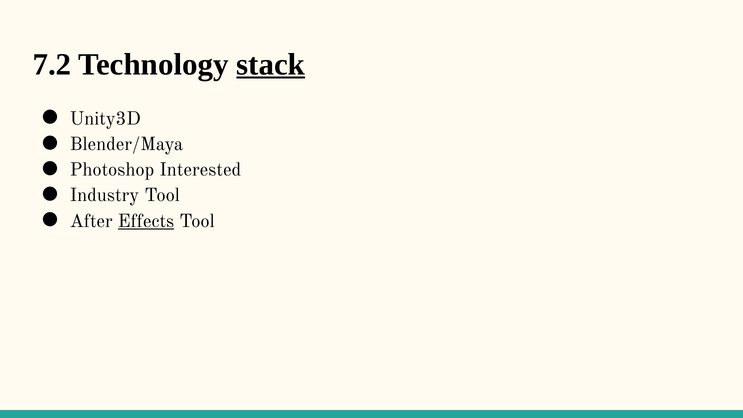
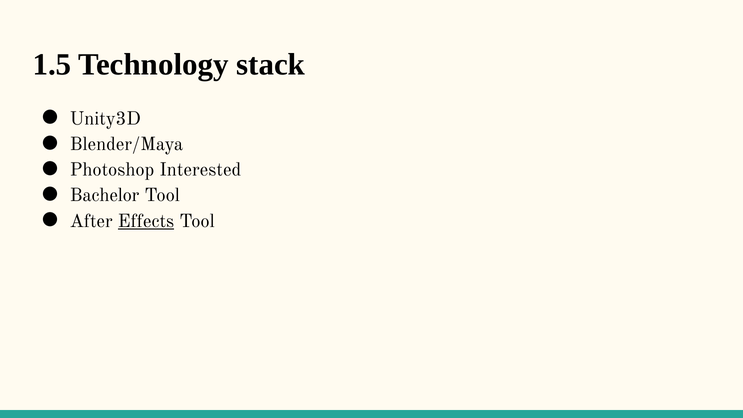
7.2: 7.2 -> 1.5
stack underline: present -> none
Industry: Industry -> Bachelor
